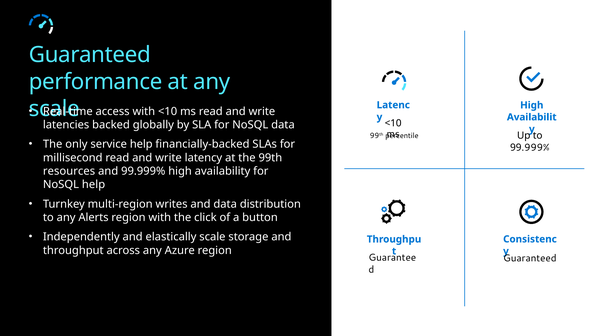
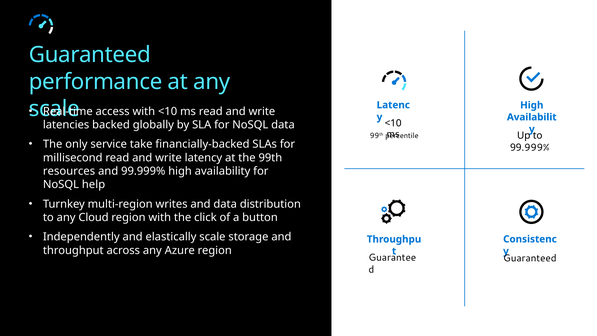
service help: help -> take
Alerts: Alerts -> Cloud
